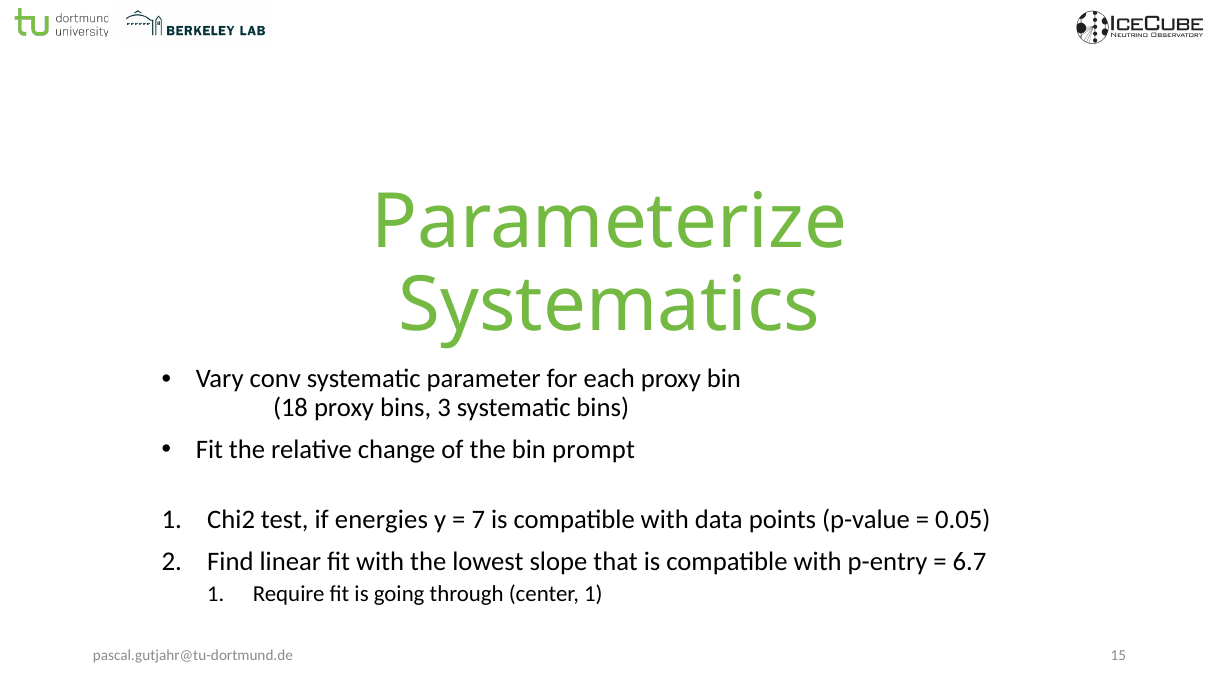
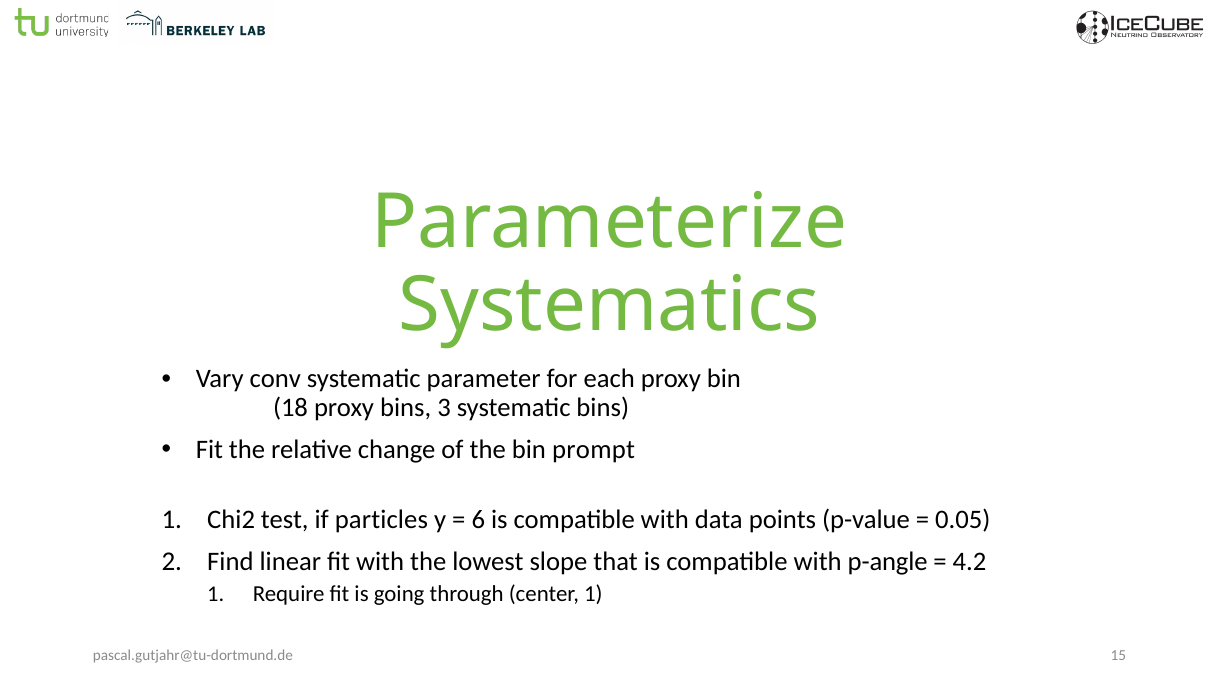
energies: energies -> particles
7: 7 -> 6
p-entry: p-entry -> p-angle
6.7: 6.7 -> 4.2
